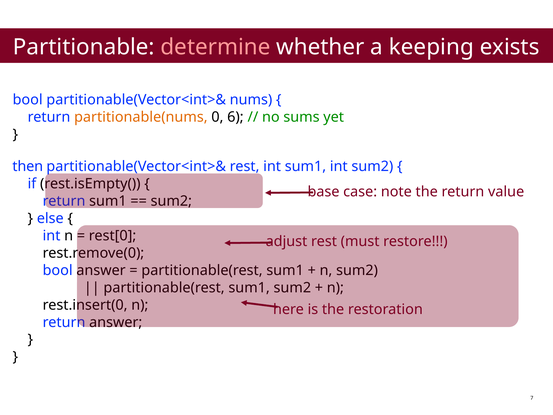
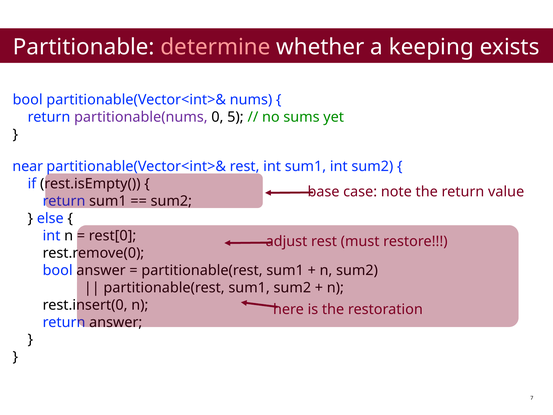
partitionable(nums colour: orange -> purple
6: 6 -> 5
then: then -> near
